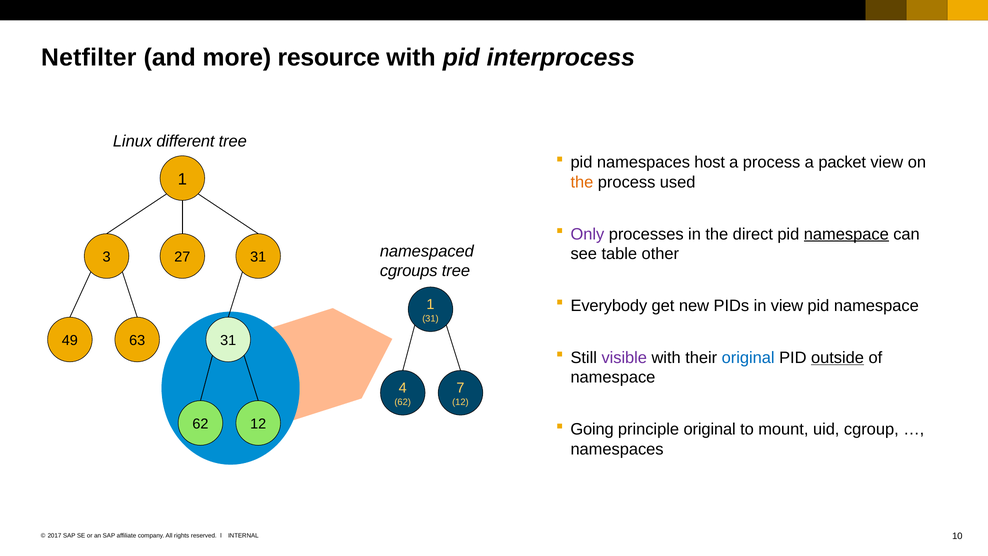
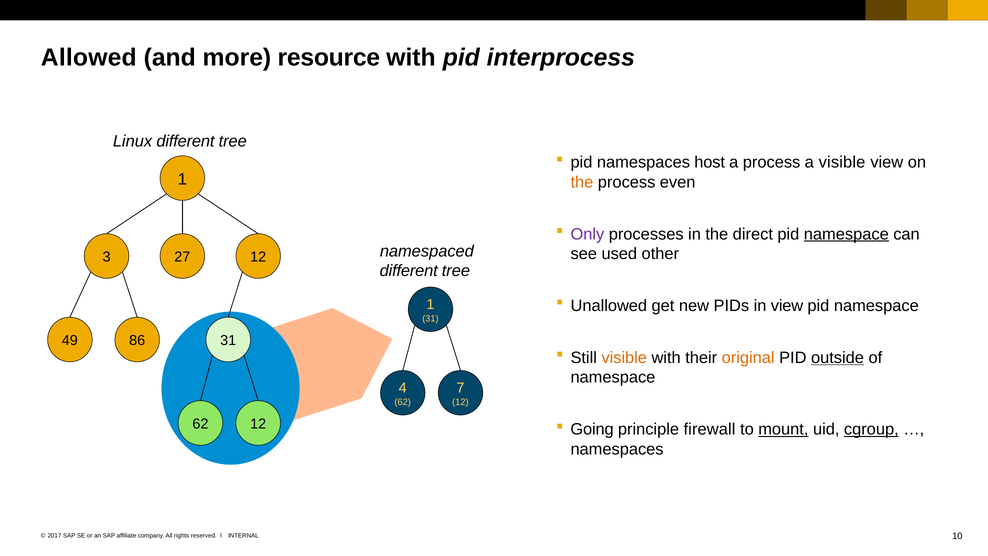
Netfilter: Netfilter -> Allowed
a packet: packet -> visible
used: used -> even
table: table -> used
27 31: 31 -> 12
cgroups at (409, 271): cgroups -> different
Everybody: Everybody -> Unallowed
63: 63 -> 86
visible at (624, 357) colour: purple -> orange
original at (748, 357) colour: blue -> orange
principle original: original -> firewall
mount underline: none -> present
cgroup underline: none -> present
